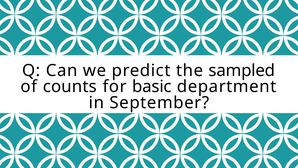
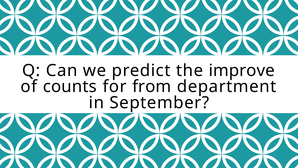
sampled: sampled -> improve
basic: basic -> from
